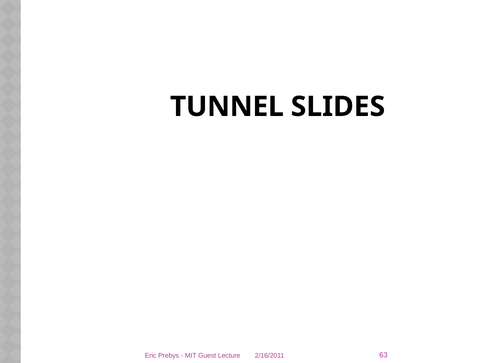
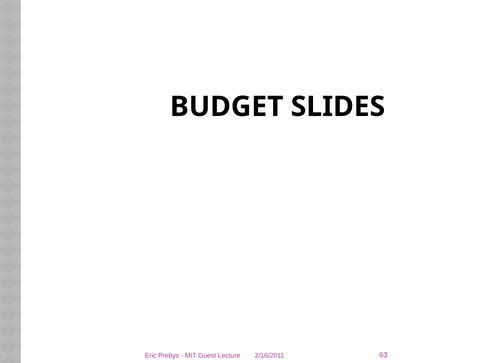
TUNNEL: TUNNEL -> BUDGET
